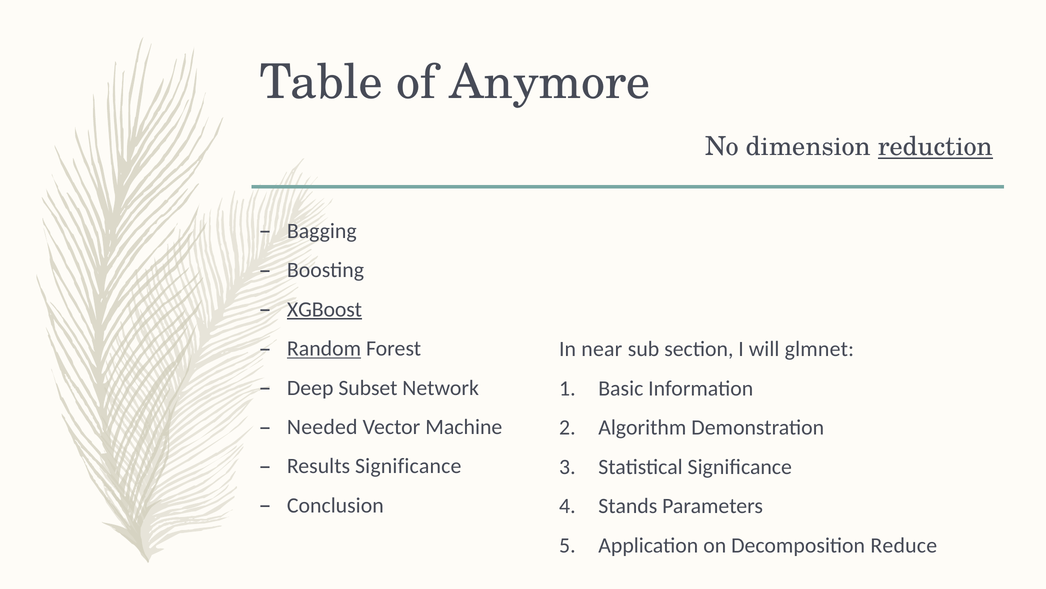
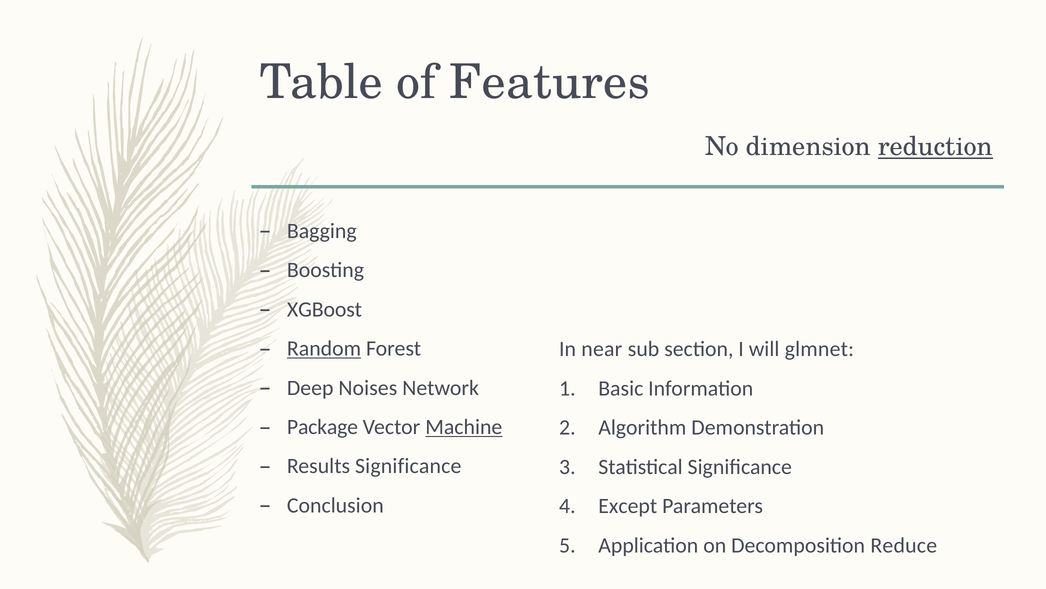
Anymore: Anymore -> Features
XGBoost underline: present -> none
Subset: Subset -> Noises
Needed: Needed -> Package
Machine underline: none -> present
Stands: Stands -> Except
